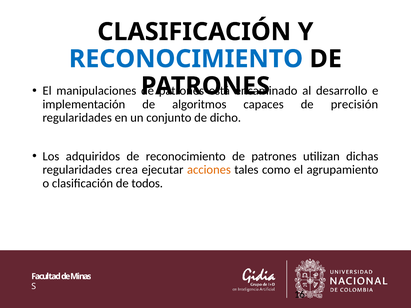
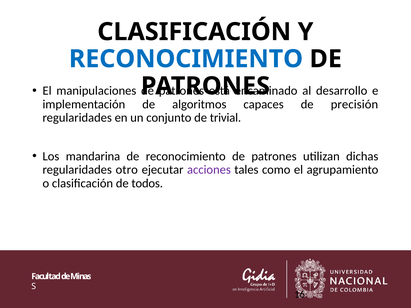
dicho: dicho -> trivial
adquiridos: adquiridos -> mandarina
crea: crea -> otro
acciones colour: orange -> purple
